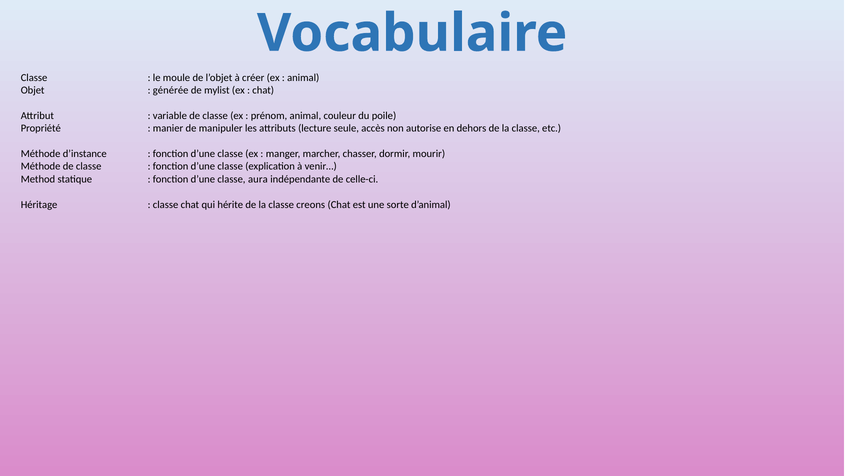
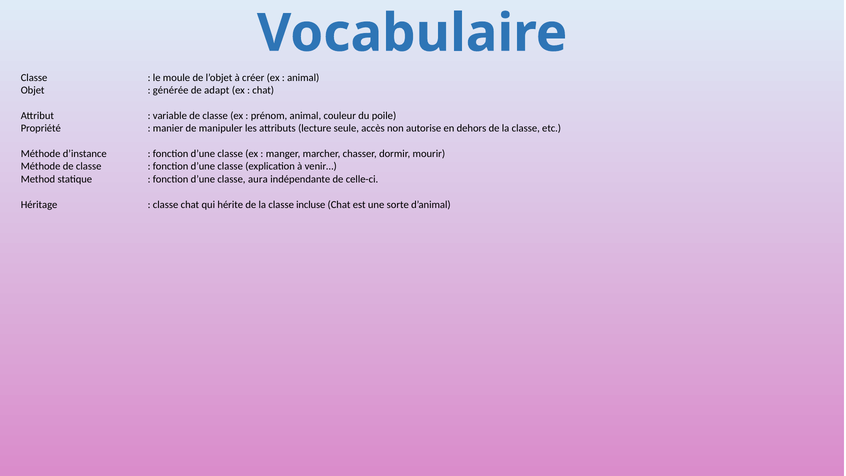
mylist: mylist -> adapt
creons: creons -> incluse
